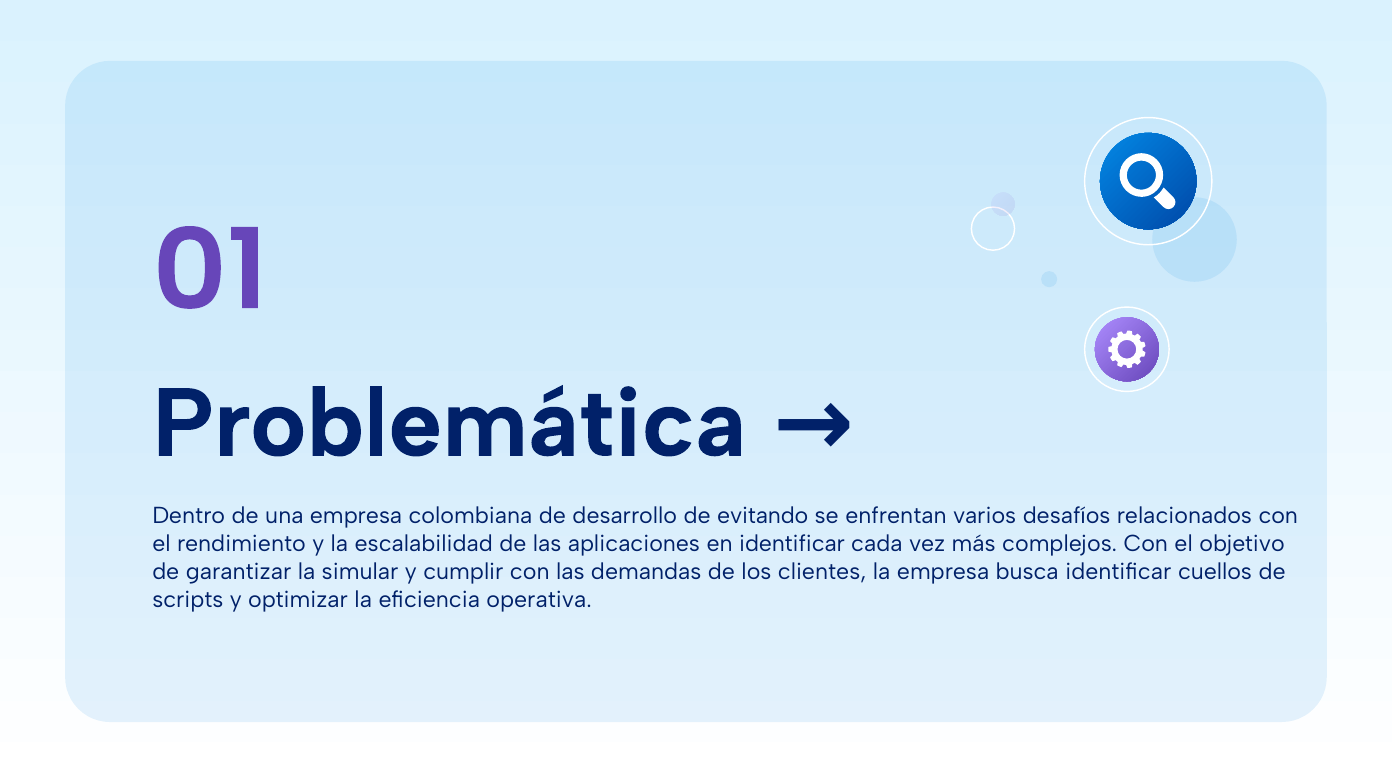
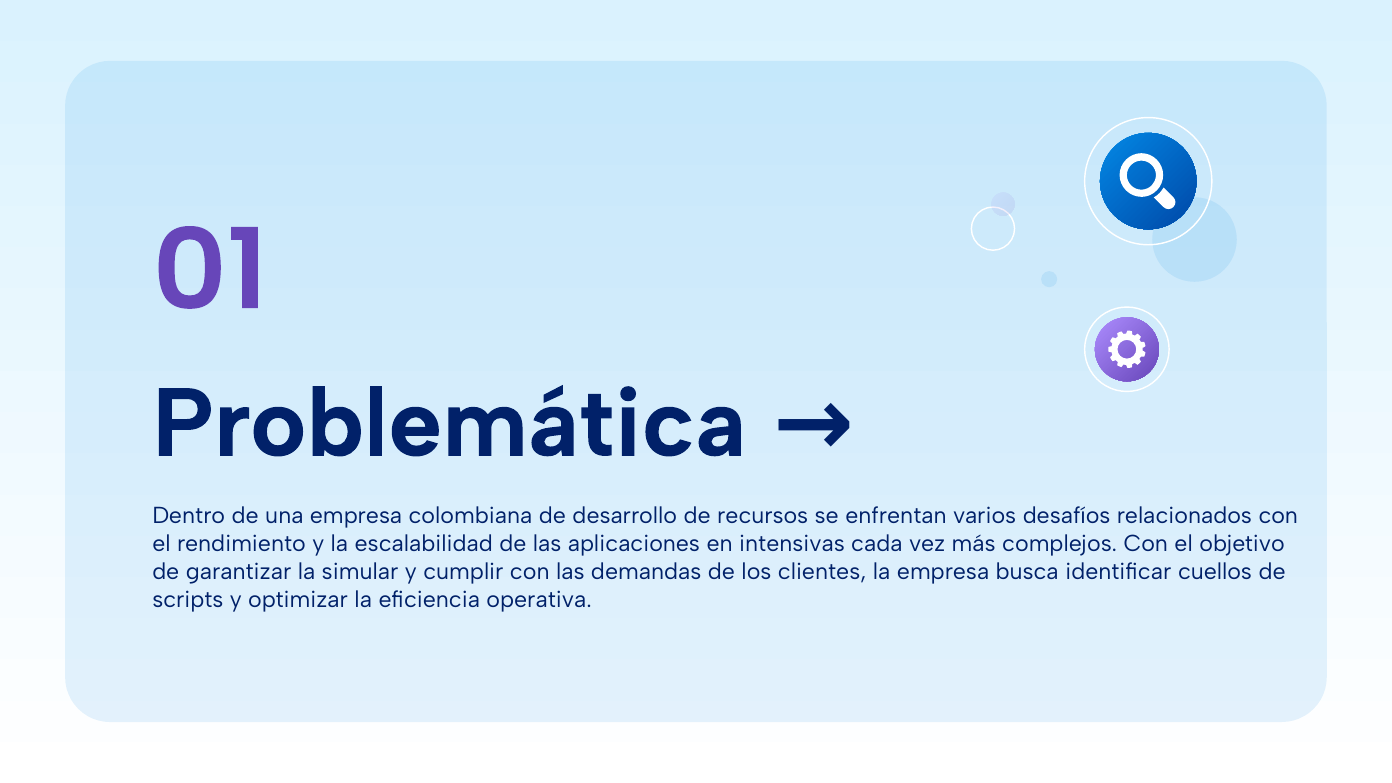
evitando: evitando -> recursos
en identificar: identificar -> intensivas
